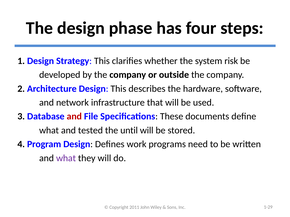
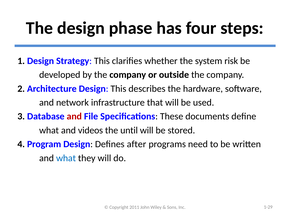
tested: tested -> videos
work: work -> after
what at (66, 158) colour: purple -> blue
